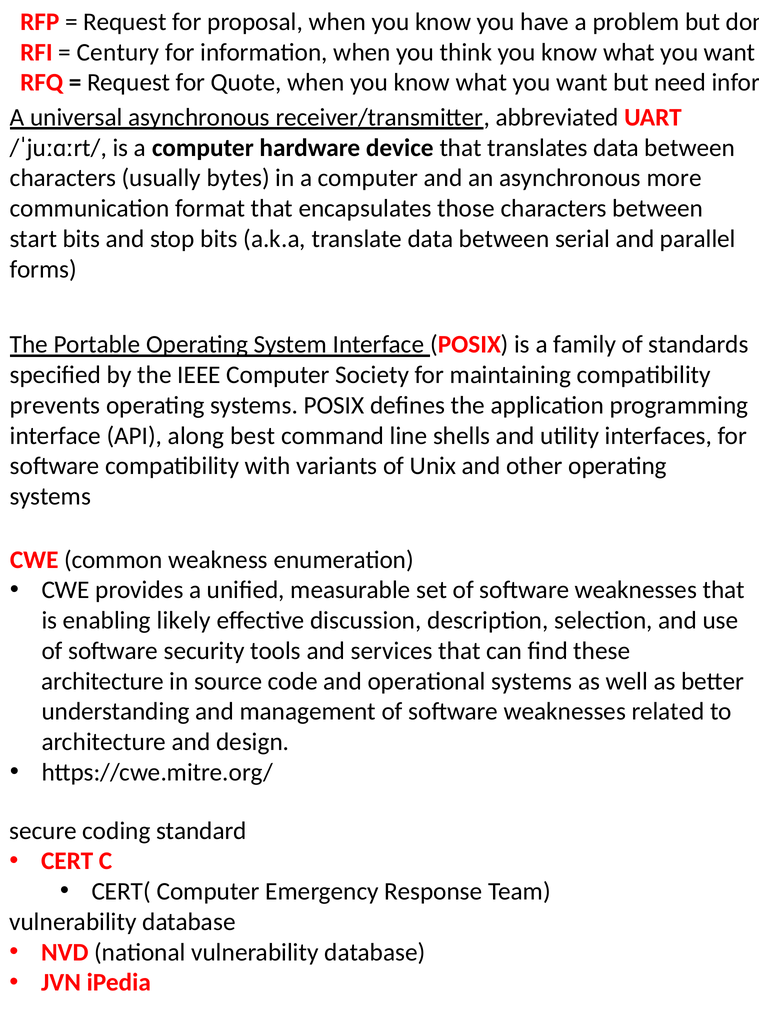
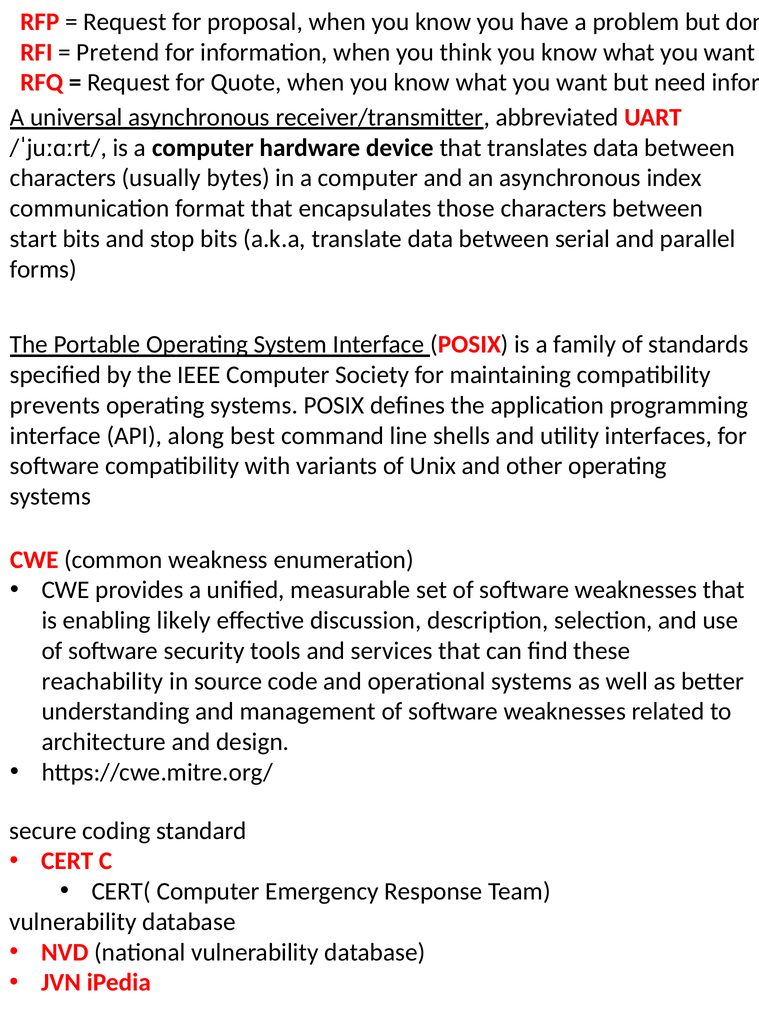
Century: Century -> Pretend
asynchronous more: more -> index
architecture at (103, 681): architecture -> reachability
